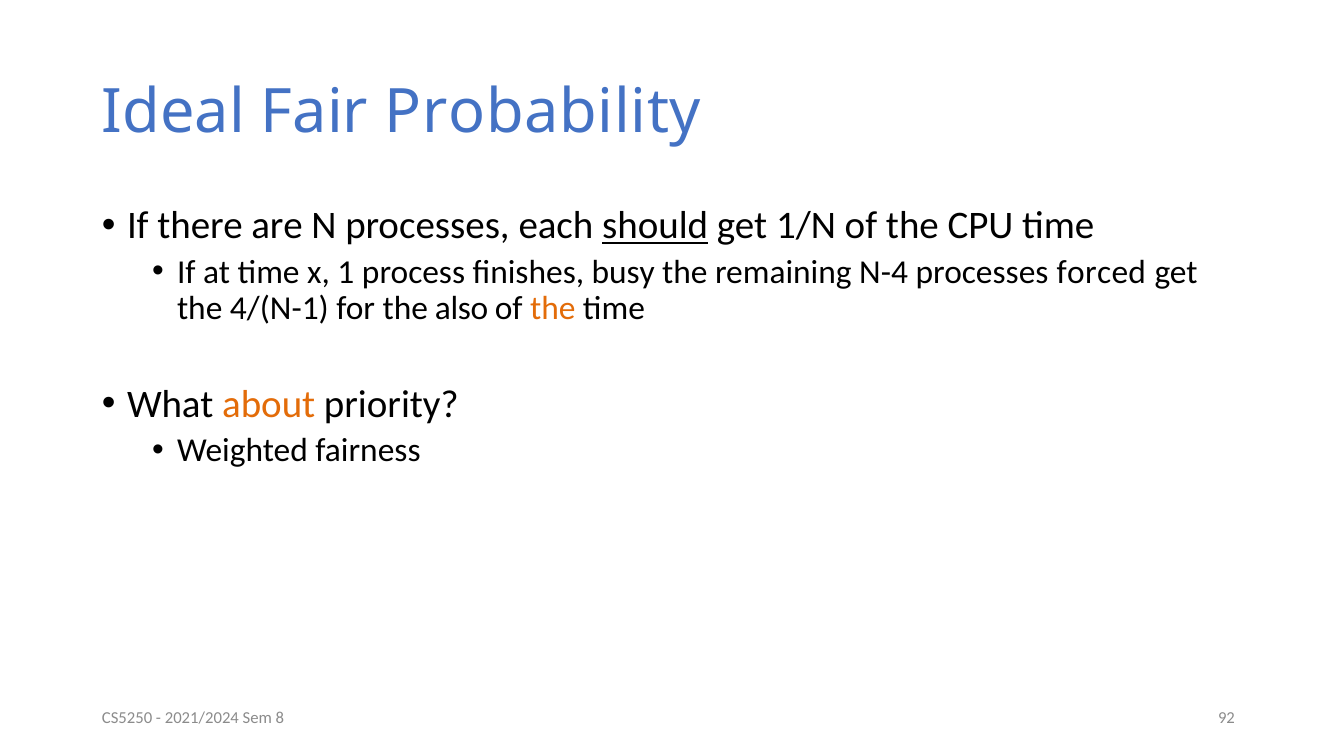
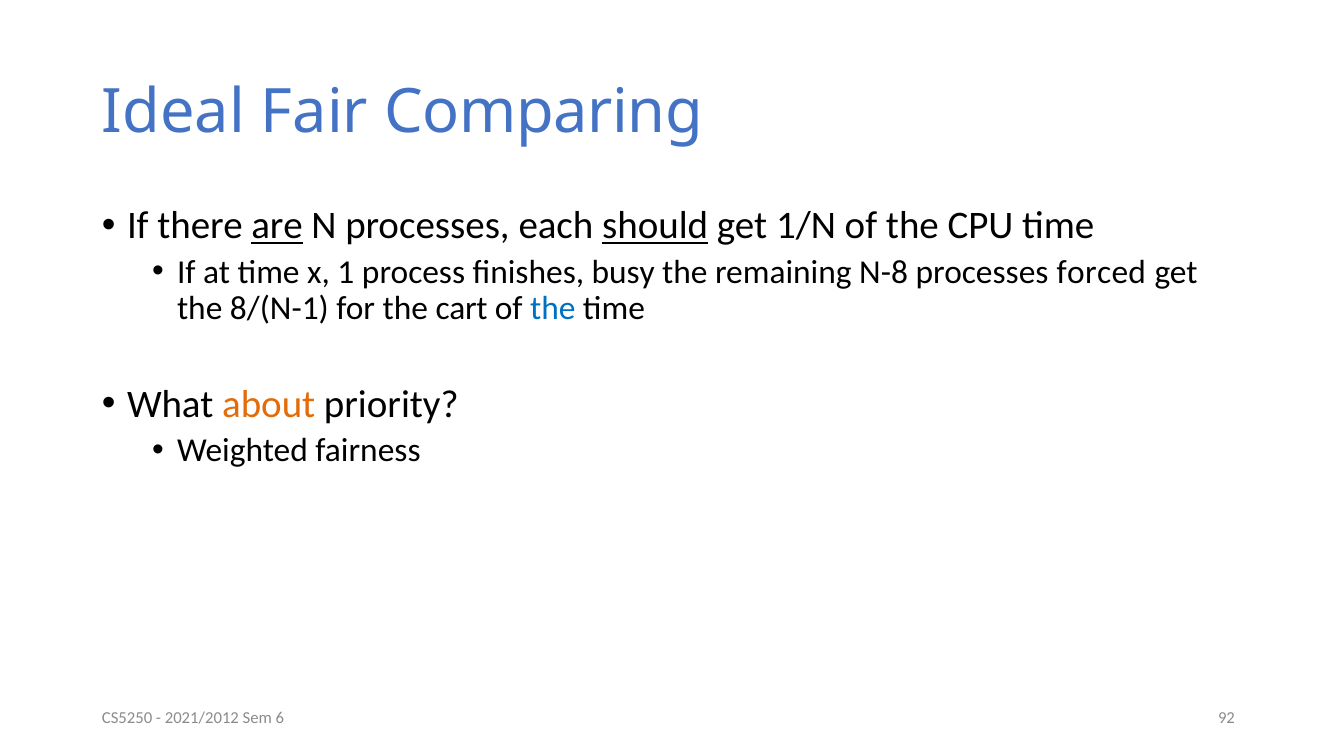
Probability: Probability -> Comparing
are underline: none -> present
N-4: N-4 -> N-8
4/(N-1: 4/(N-1 -> 8/(N-1
also: also -> cart
the at (553, 308) colour: orange -> blue
2021/2024: 2021/2024 -> 2021/2012
8: 8 -> 6
